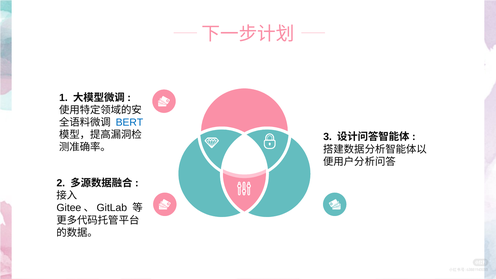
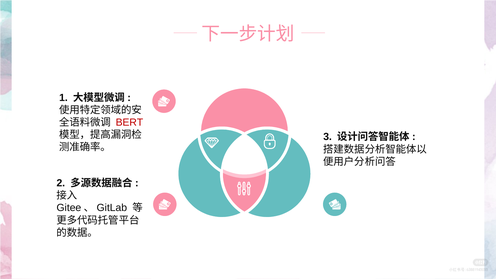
BERT colour: blue -> red
